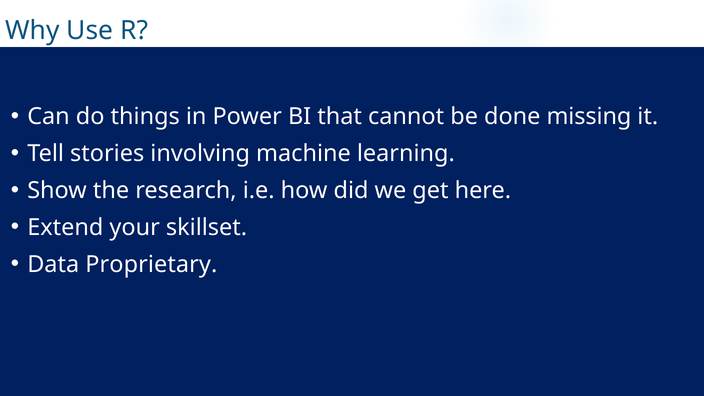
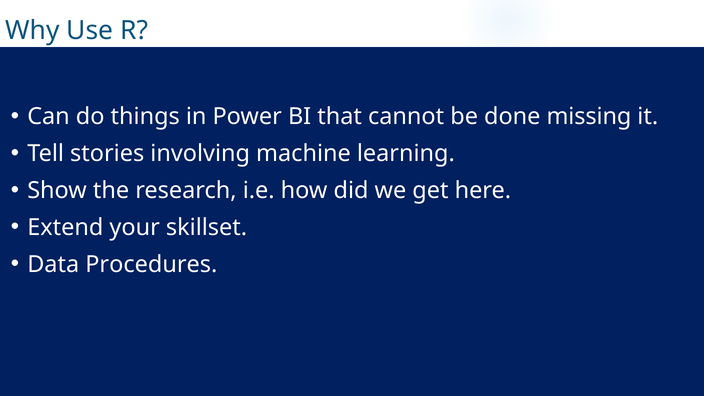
Proprietary: Proprietary -> Procedures
